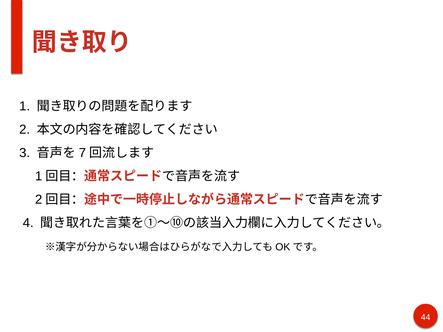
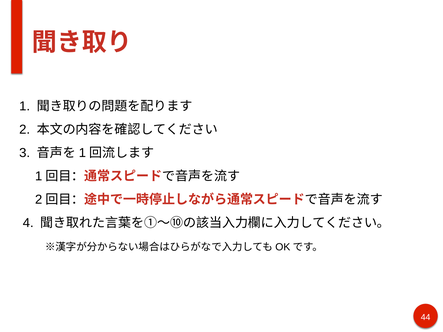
7 at (82, 153): 7 -> 1
